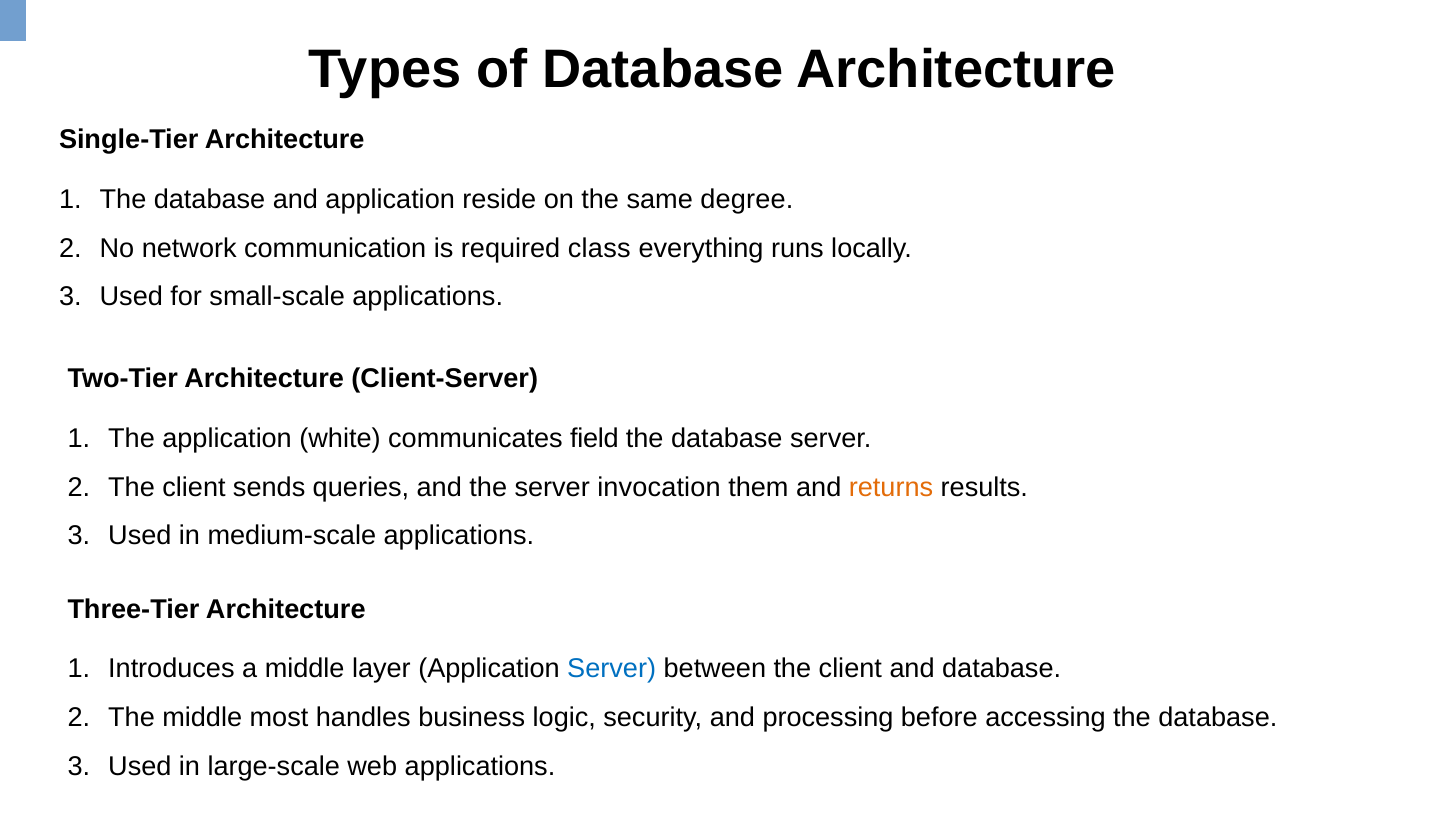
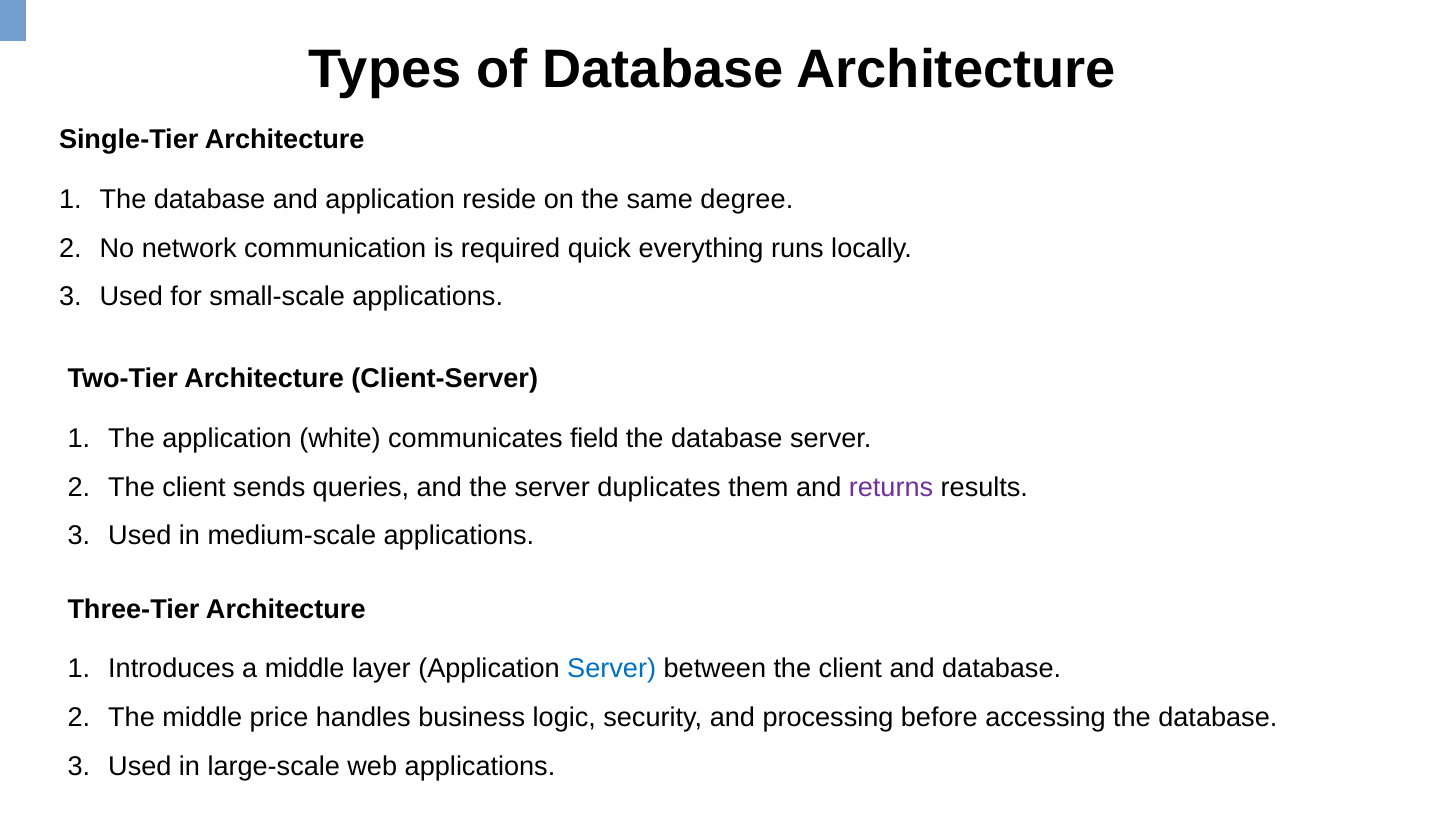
class: class -> quick
invocation: invocation -> duplicates
returns colour: orange -> purple
most: most -> price
